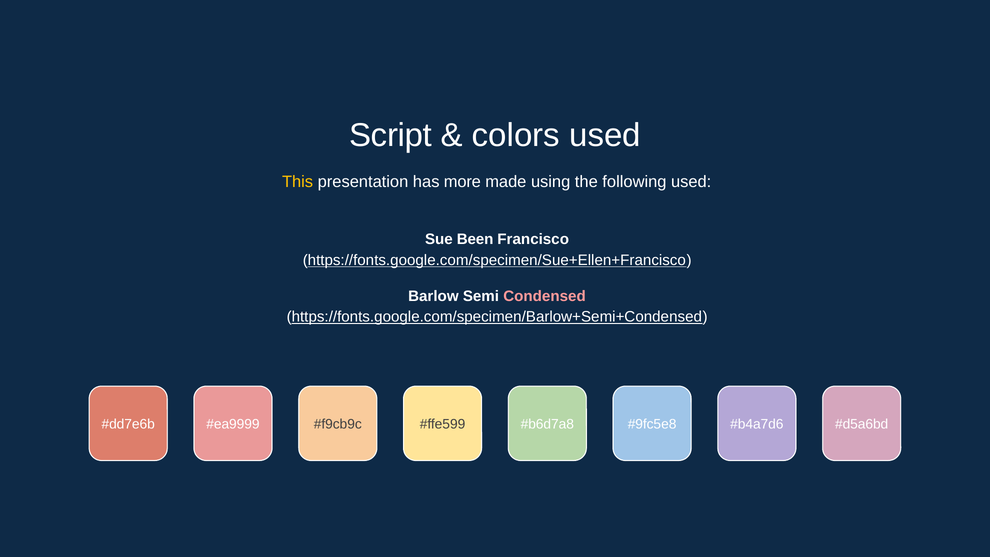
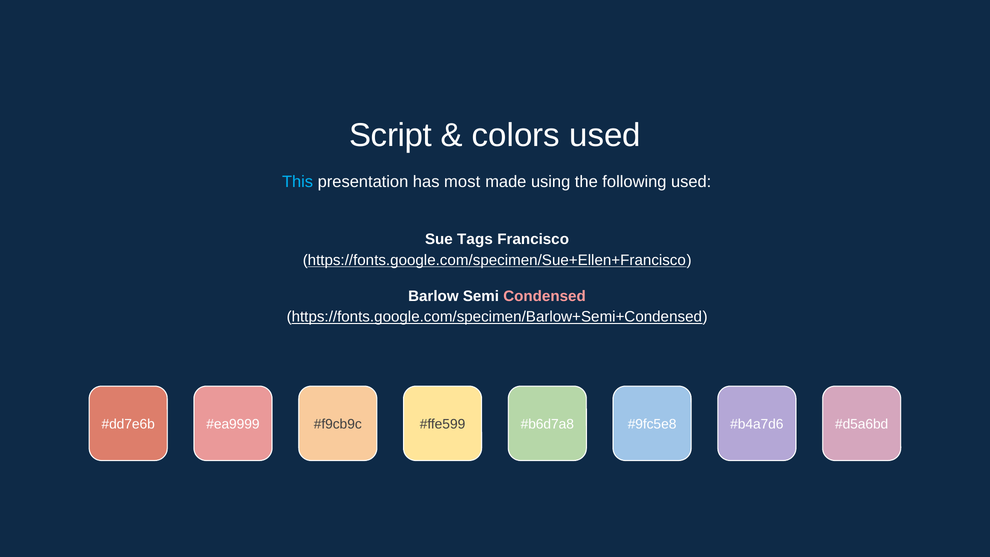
This colour: yellow -> light blue
more: more -> most
Been: Been -> Tags
